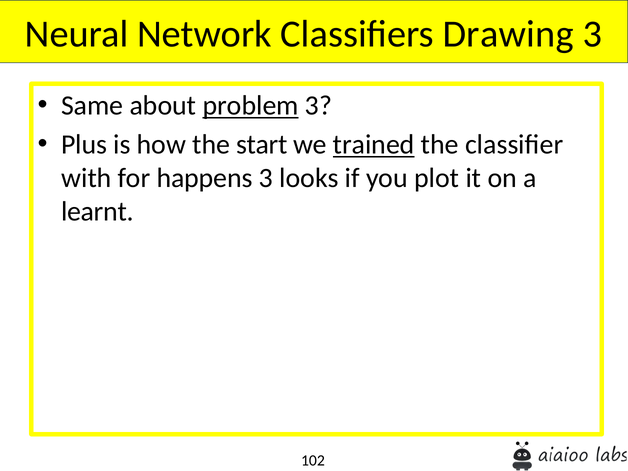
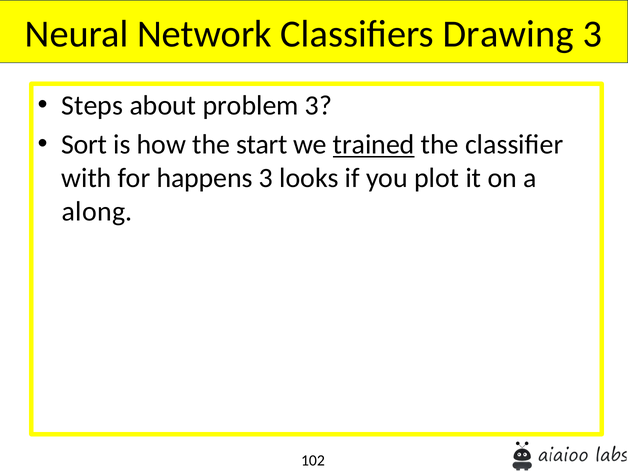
Same: Same -> Steps
problem underline: present -> none
Plus: Plus -> Sort
learnt: learnt -> along
